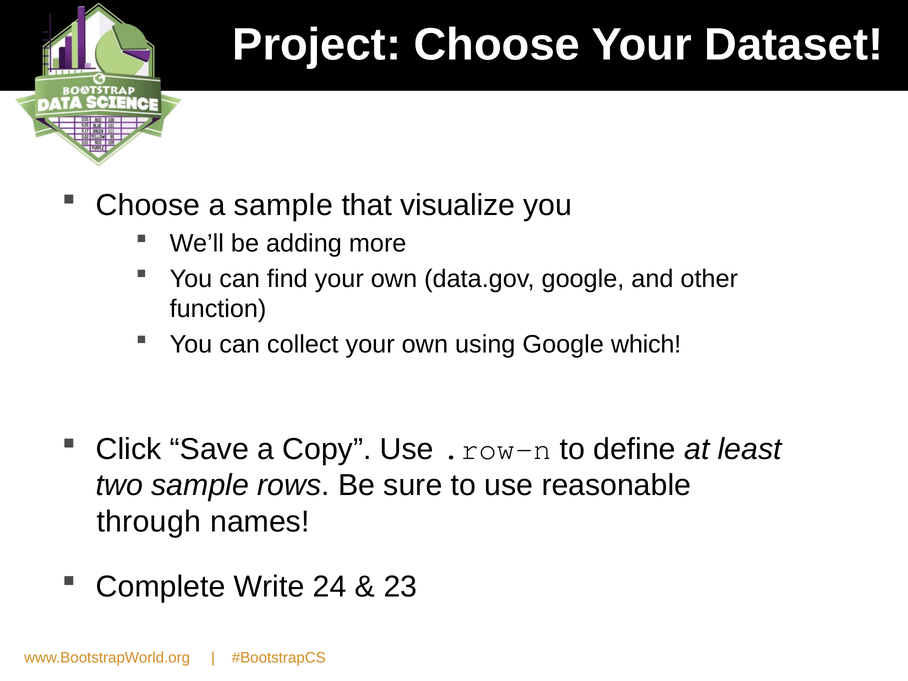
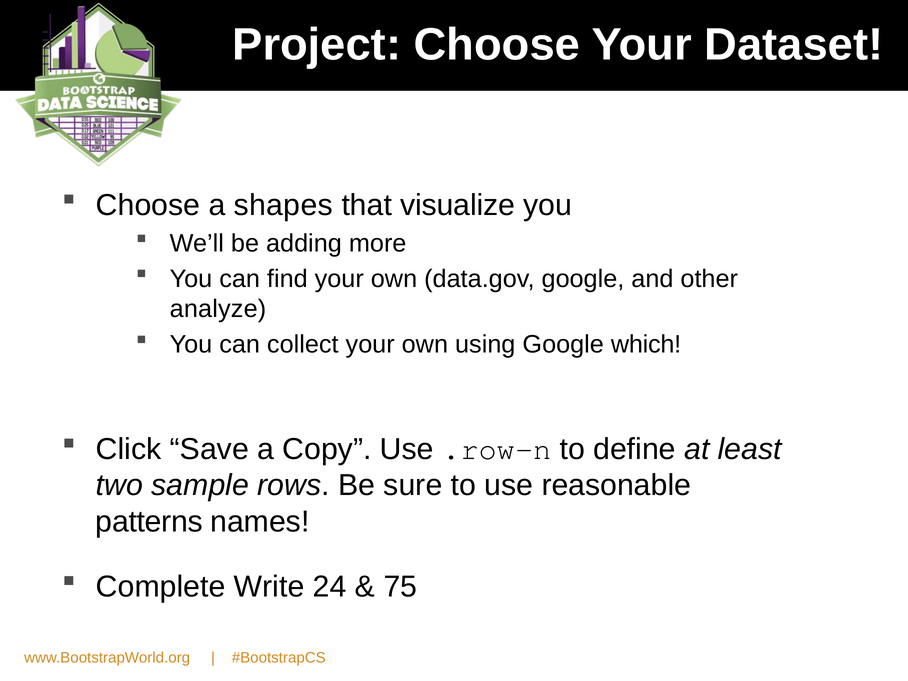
a sample: sample -> shapes
function: function -> analyze
through: through -> patterns
23: 23 -> 75
